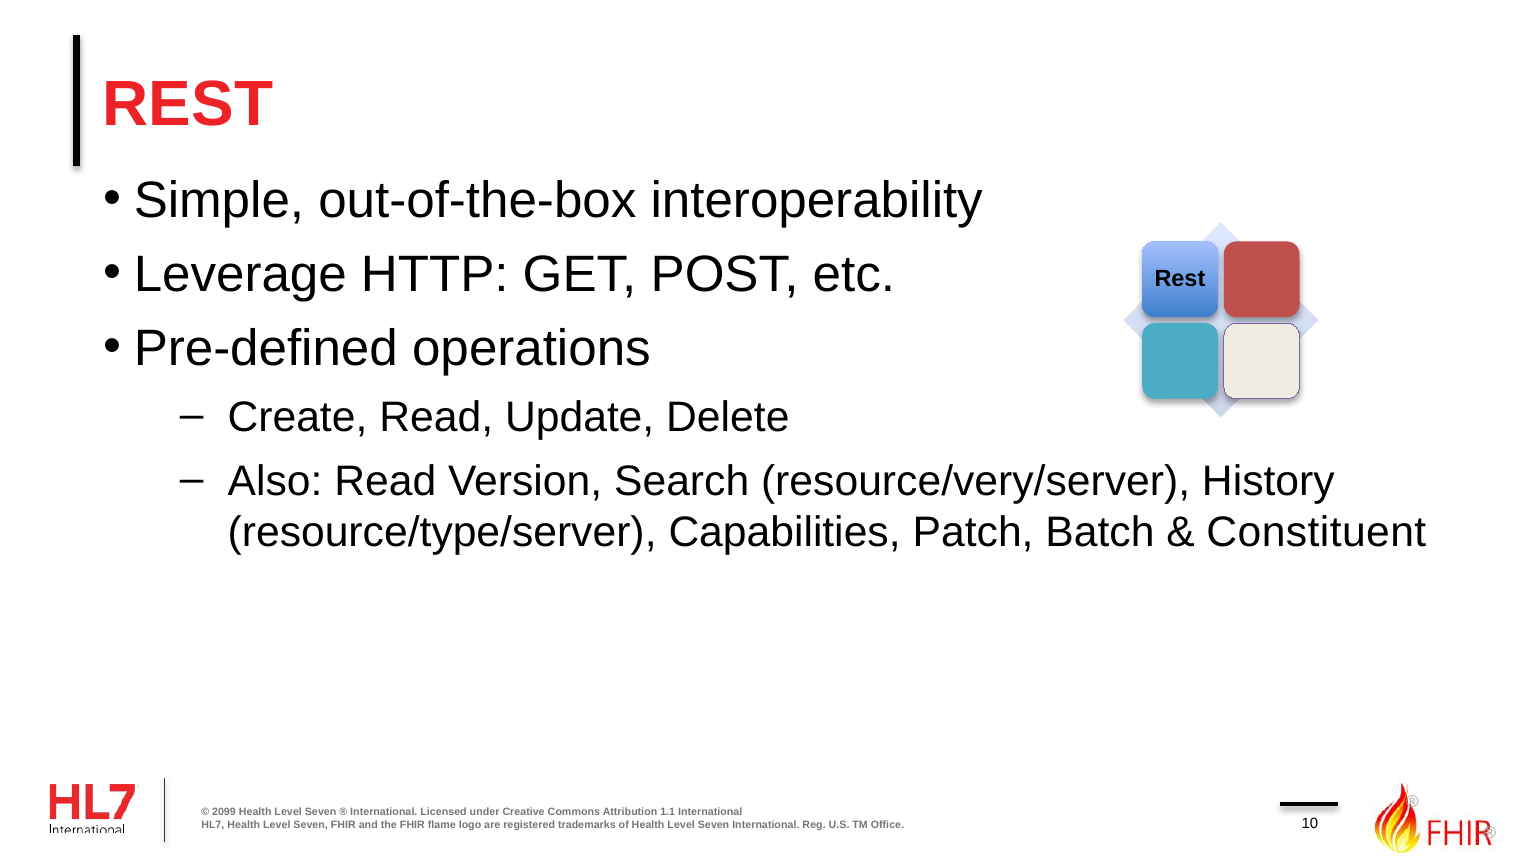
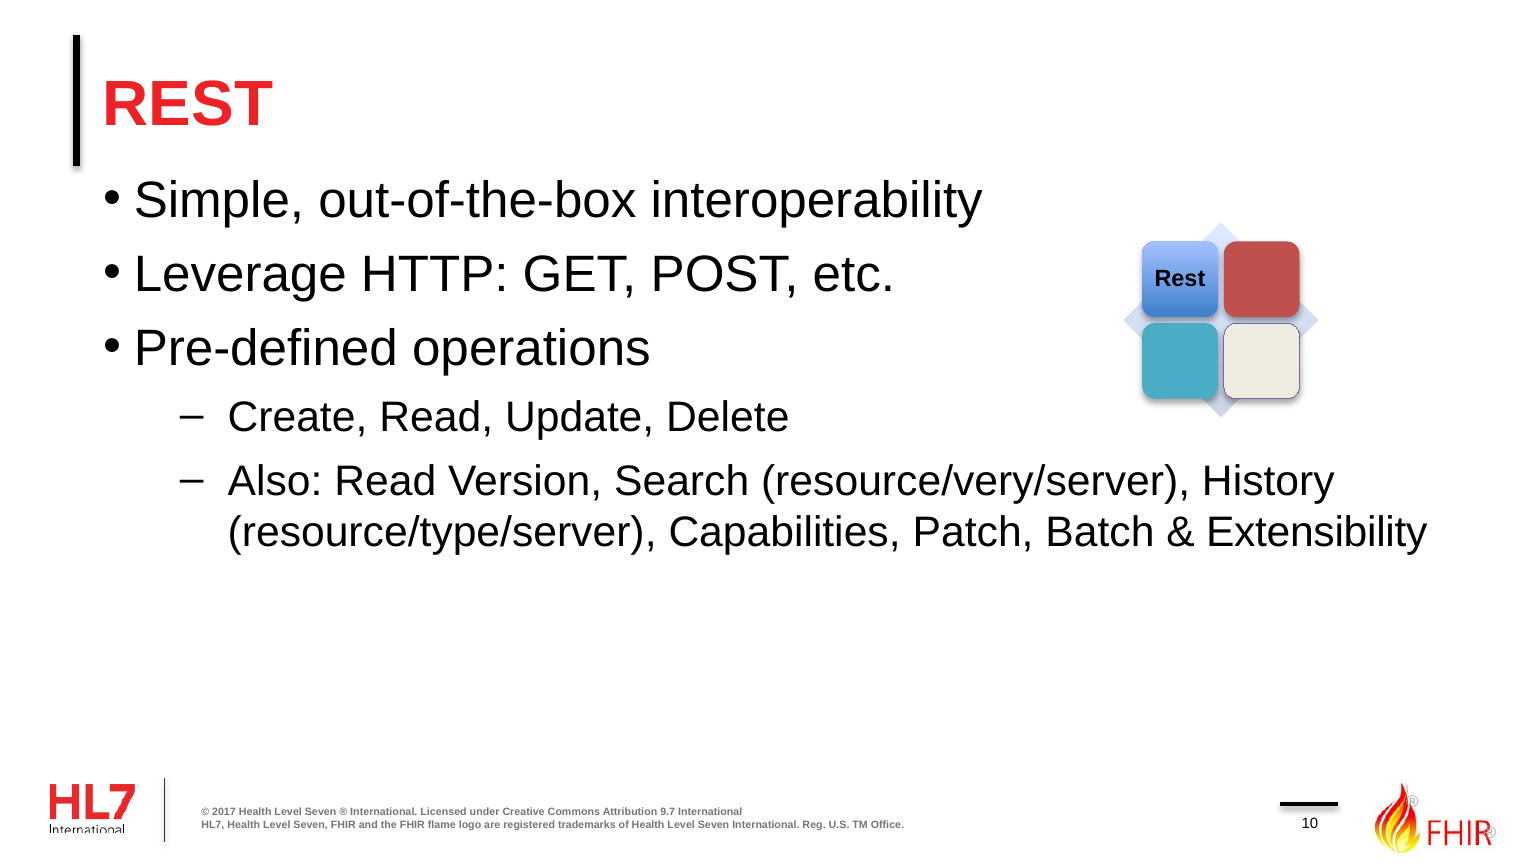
Constituent: Constituent -> Extensibility
2099: 2099 -> 2017
1.1: 1.1 -> 9.7
